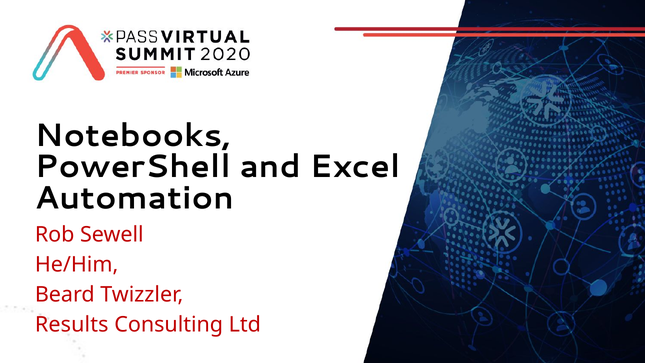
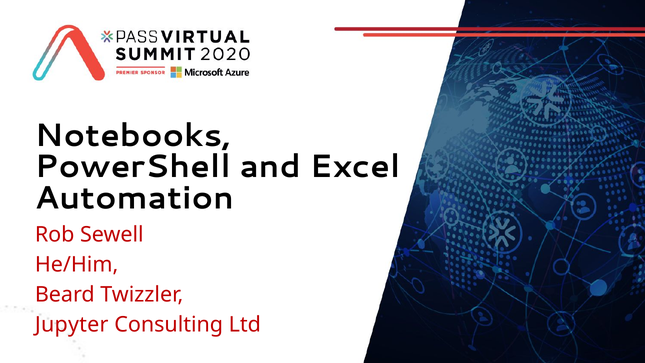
Results: Results -> Jupyter
